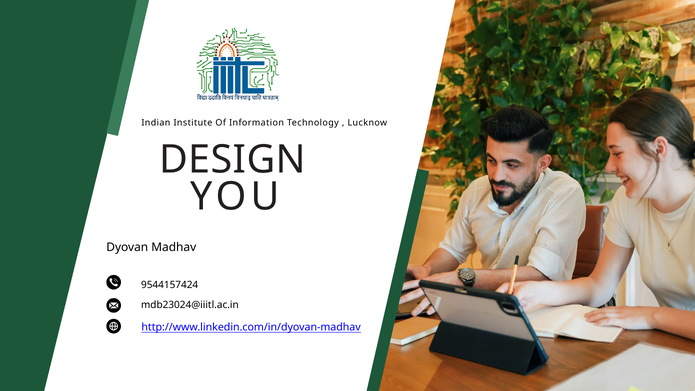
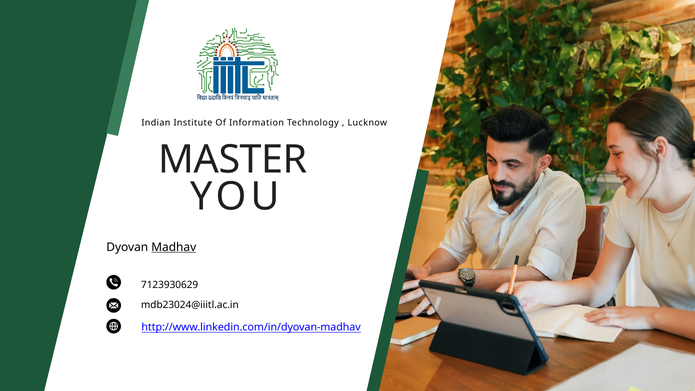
DESIGN: DESIGN -> MASTER
Madhav underline: none -> present
9544157424: 9544157424 -> 7123930629
